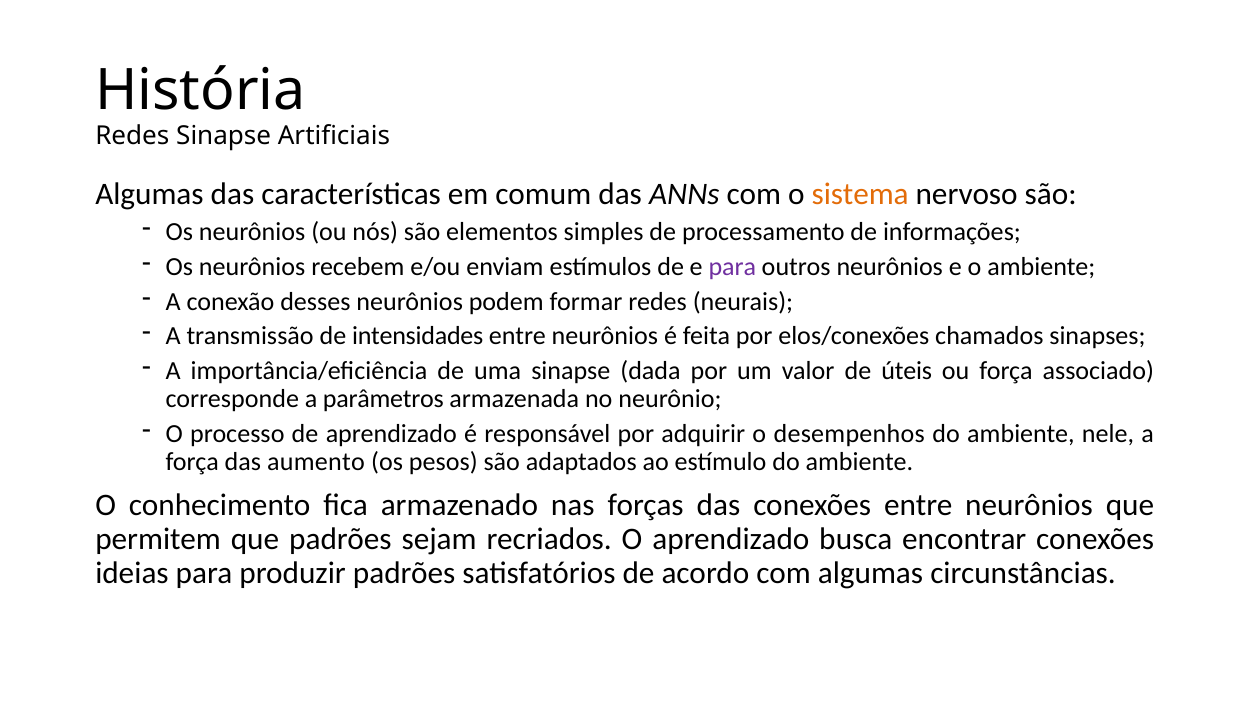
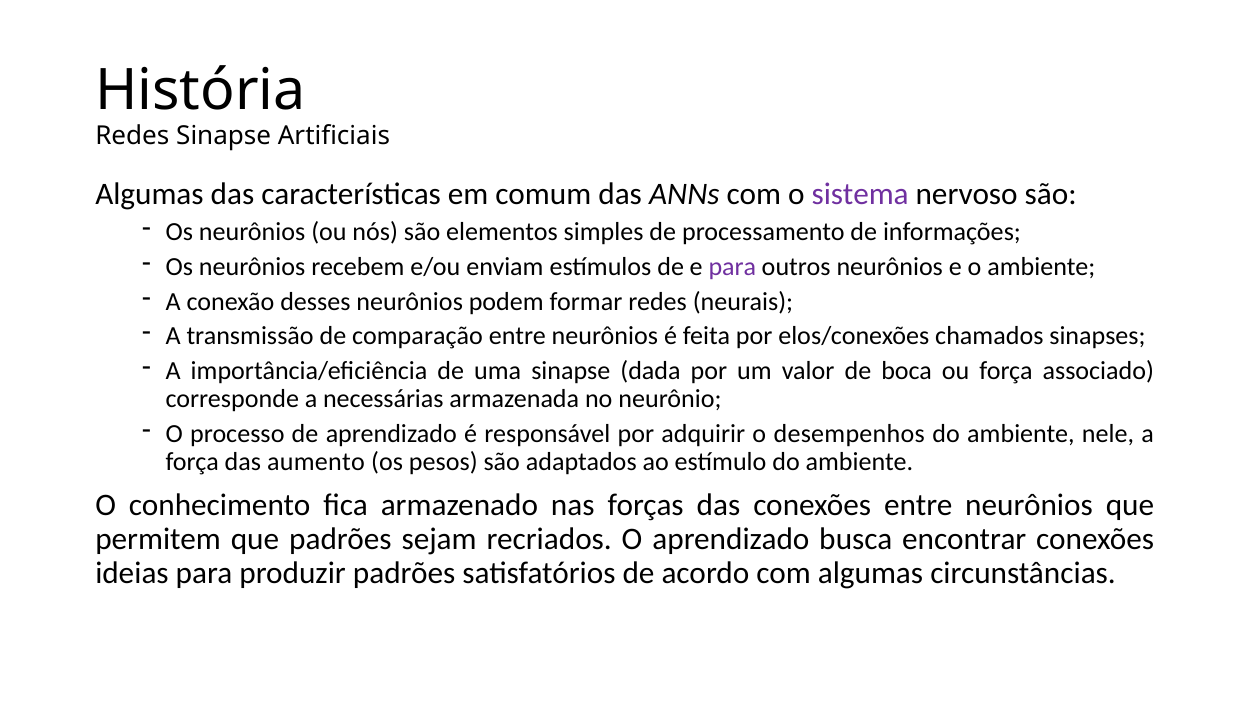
sistema colour: orange -> purple
intensidades: intensidades -> comparação
úteis: úteis -> boca
parâmetros: parâmetros -> necessárias
